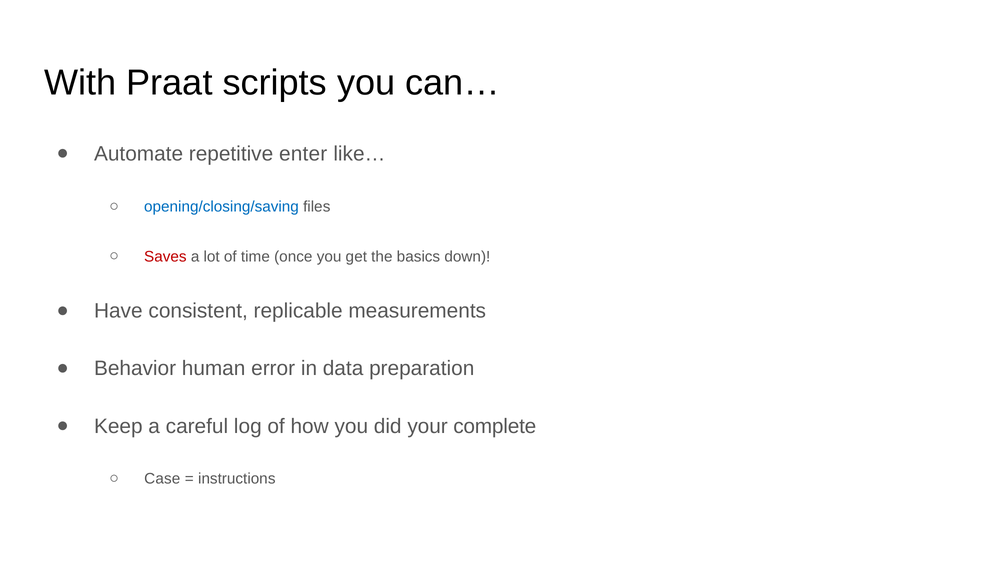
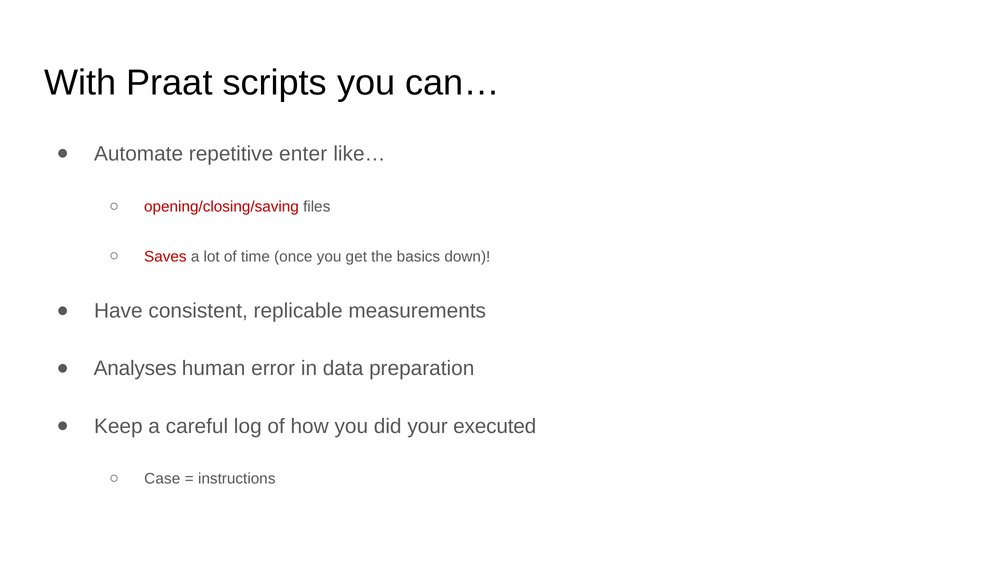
opening/closing/saving colour: blue -> red
Behavior: Behavior -> Analyses
complete: complete -> executed
